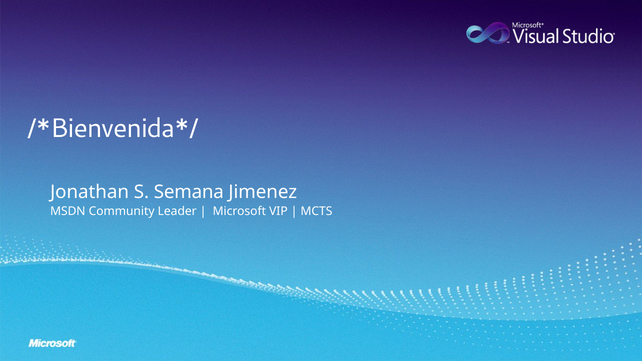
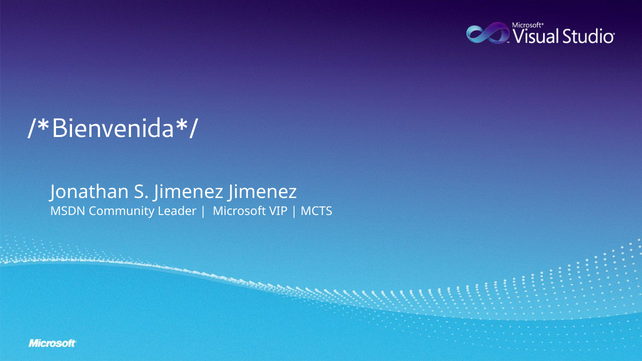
S Semana: Semana -> Jimenez
